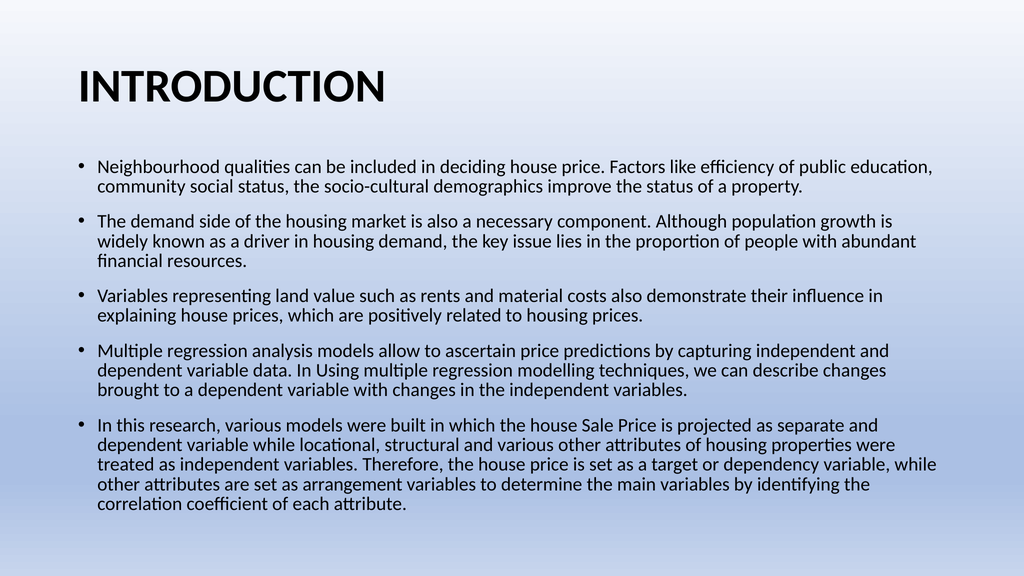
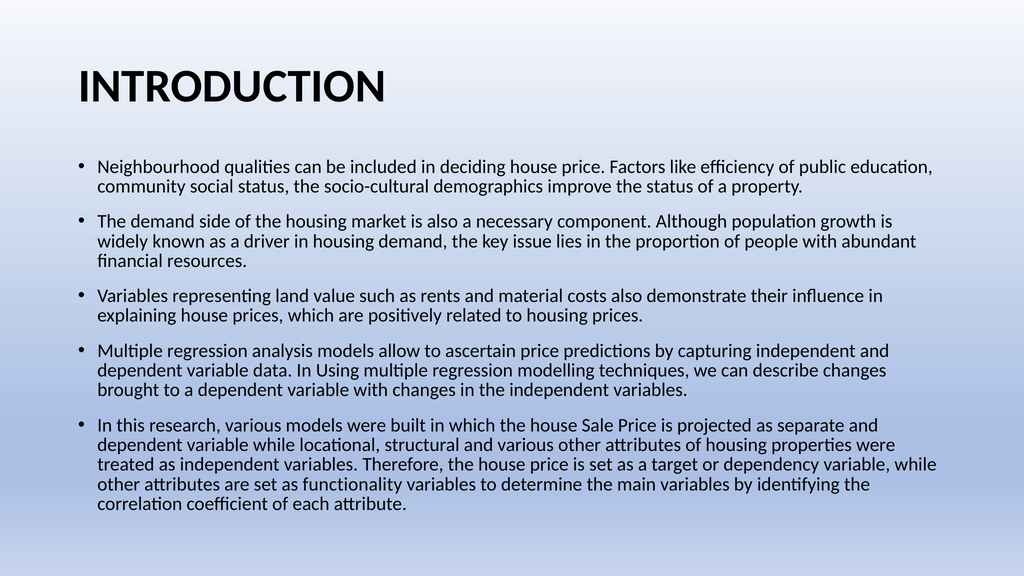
arrangement: arrangement -> functionality
